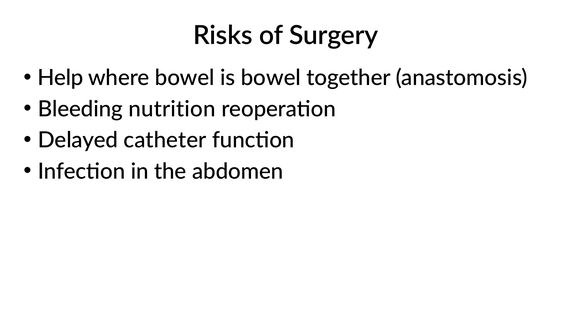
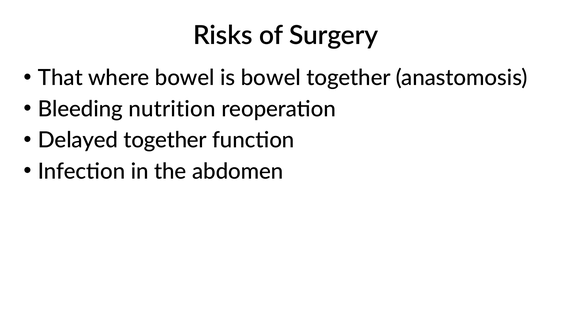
Help: Help -> That
Delayed catheter: catheter -> together
